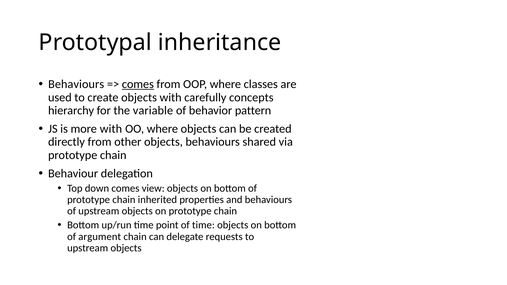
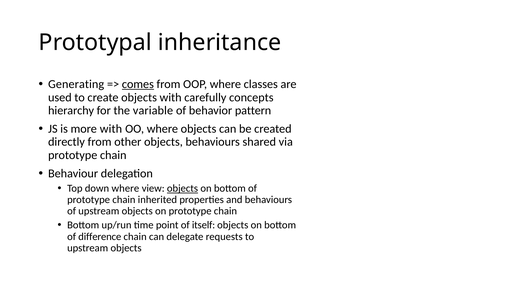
Behaviours at (76, 84): Behaviours -> Generating
down comes: comes -> where
objects at (182, 188) underline: none -> present
of time: time -> itself
argument: argument -> difference
